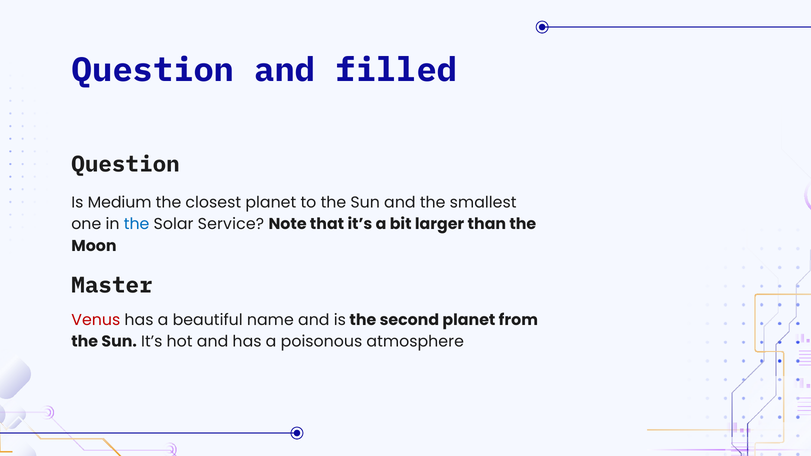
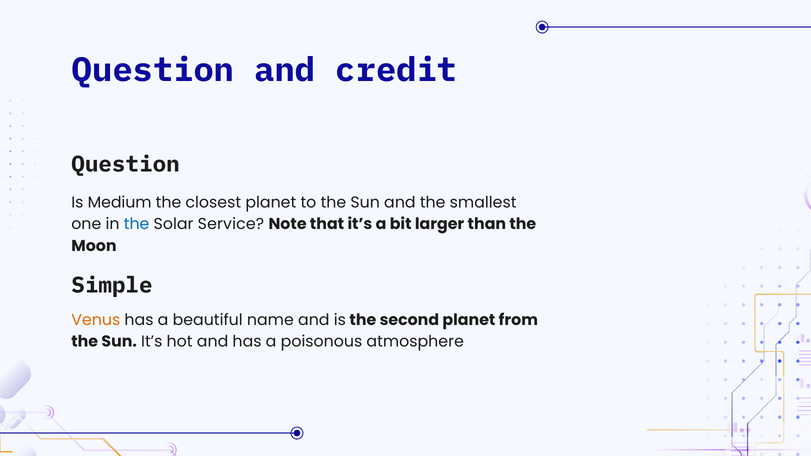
filled: filled -> credit
Master: Master -> Simple
Venus colour: red -> orange
